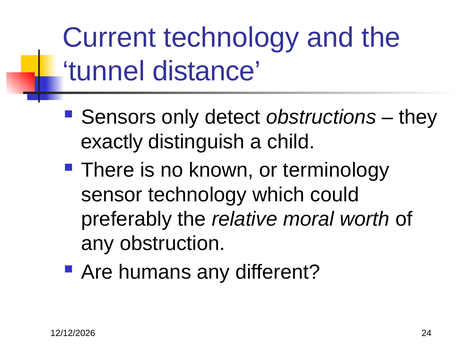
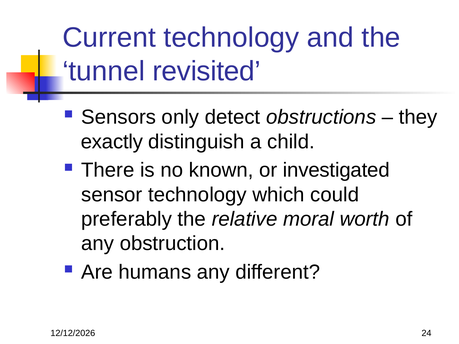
distance: distance -> revisited
terminology: terminology -> investigated
